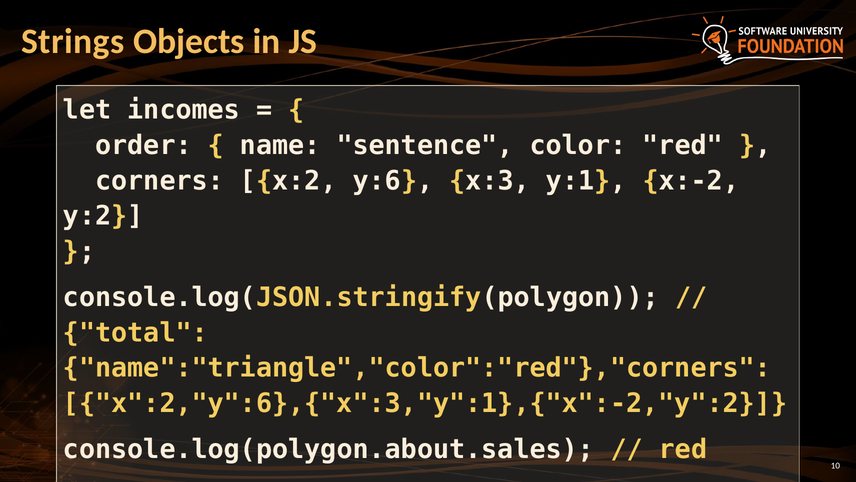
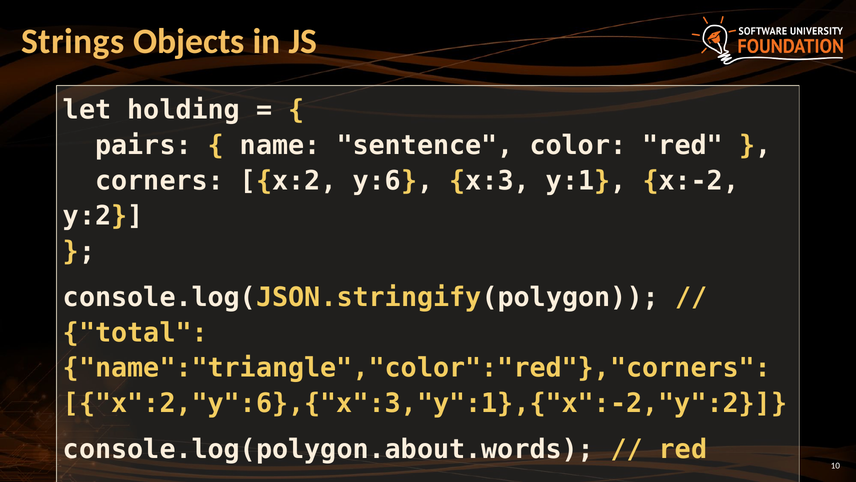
incomes: incomes -> holding
order: order -> pairs
console.log(polygon.about.sales: console.log(polygon.about.sales -> console.log(polygon.about.words
